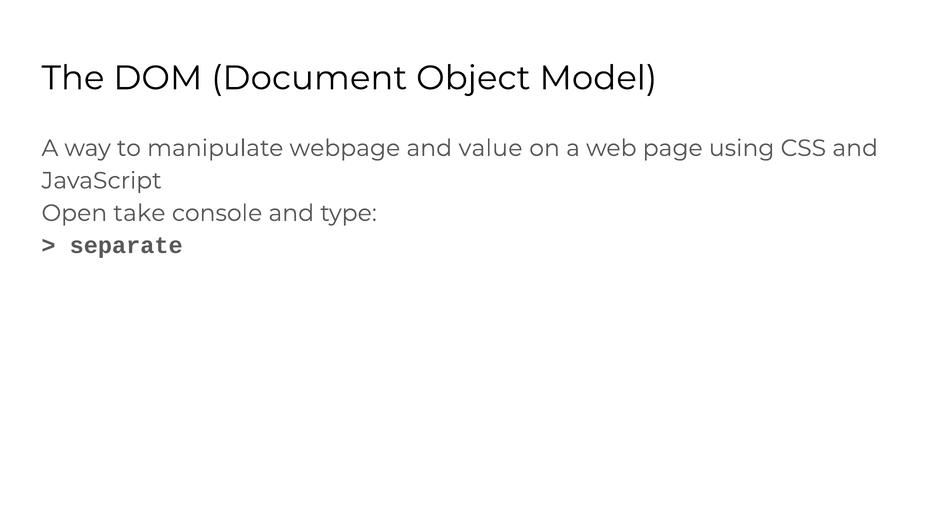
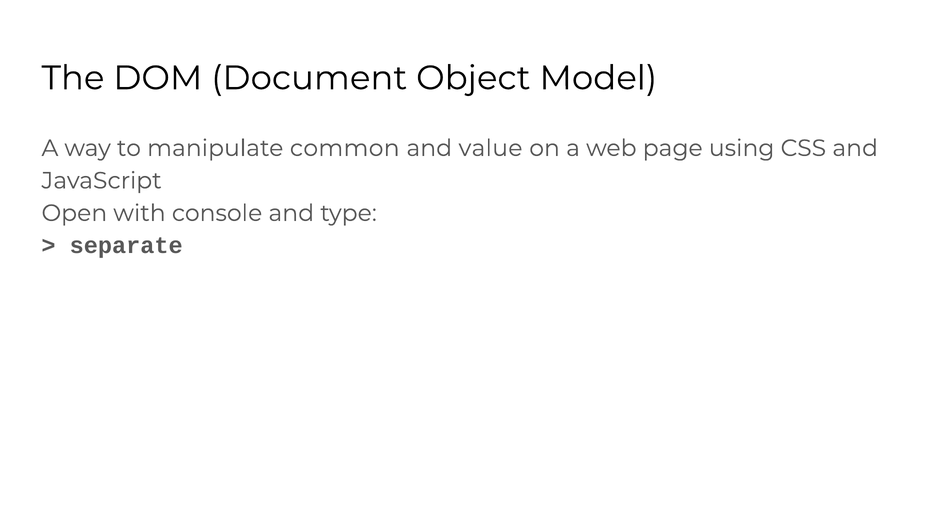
webpage: webpage -> common
take: take -> with
